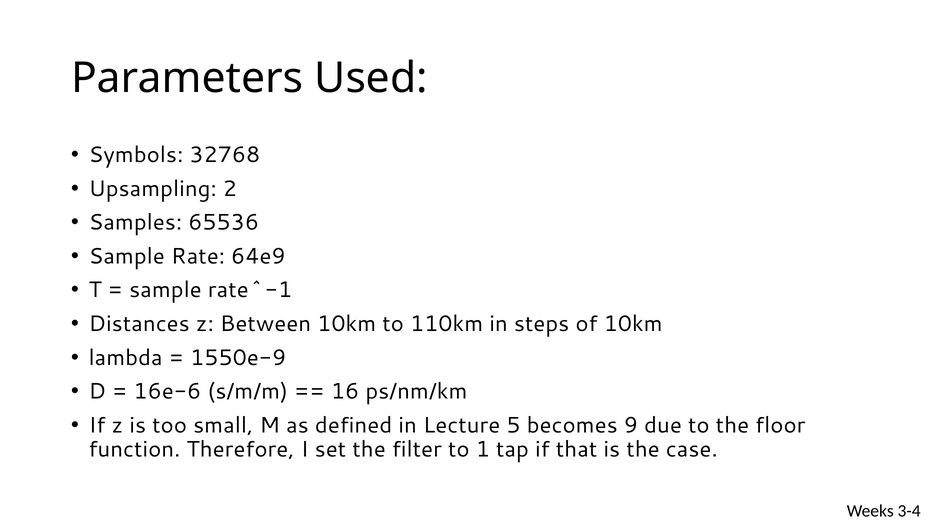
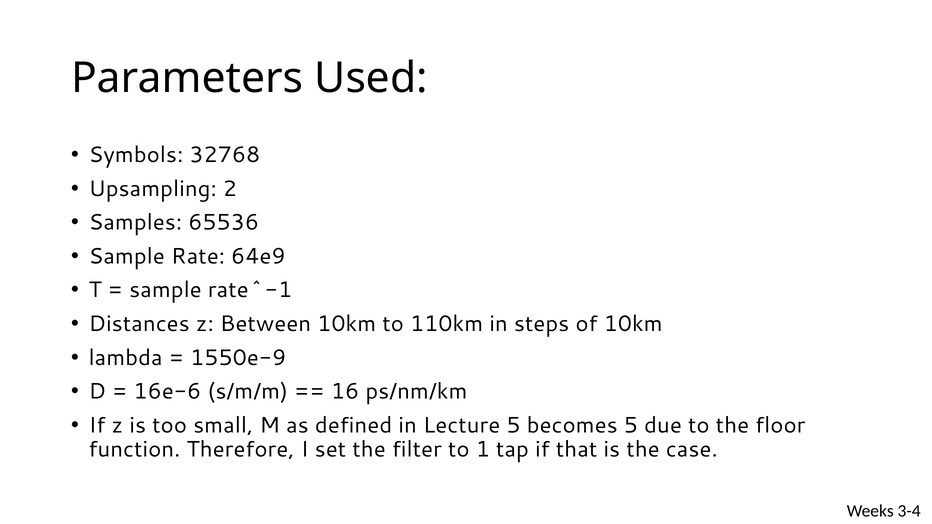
becomes 9: 9 -> 5
